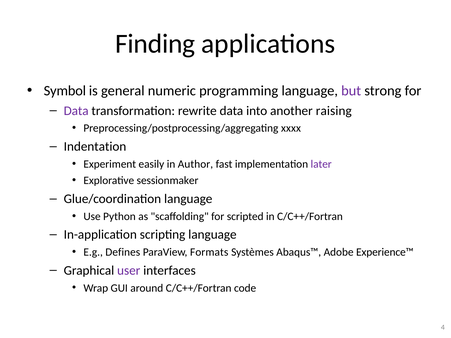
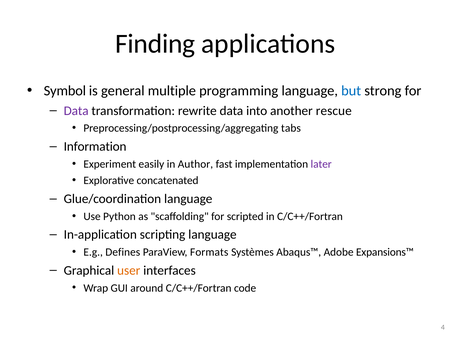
numeric: numeric -> multiple
but colour: purple -> blue
raising: raising -> rescue
xxxx: xxxx -> tabs
Indentation: Indentation -> Information
sessionmaker: sessionmaker -> concatenated
Experience™: Experience™ -> Expansions™
user colour: purple -> orange
